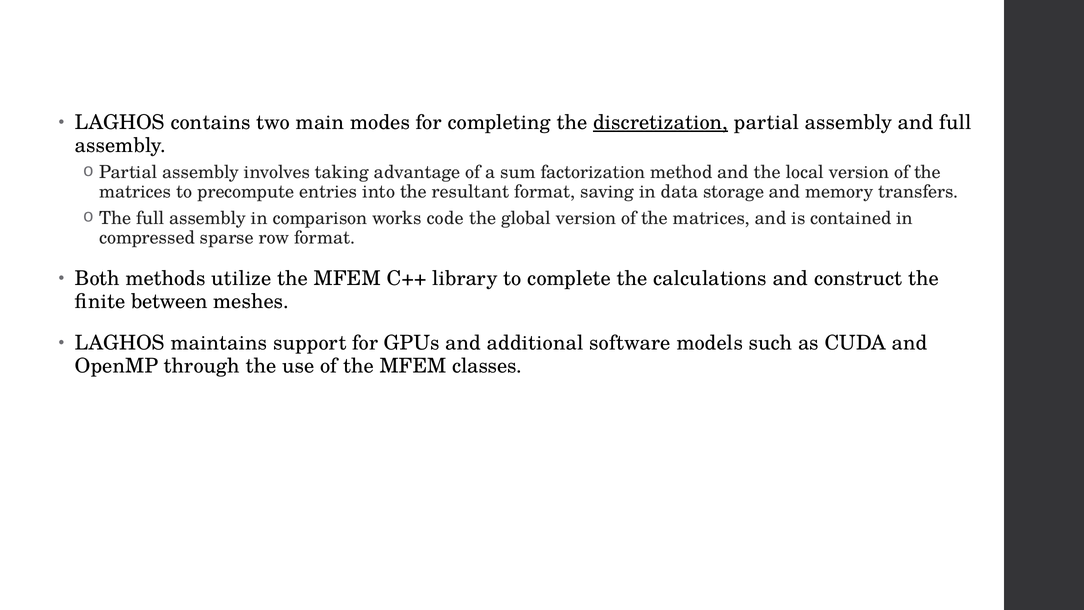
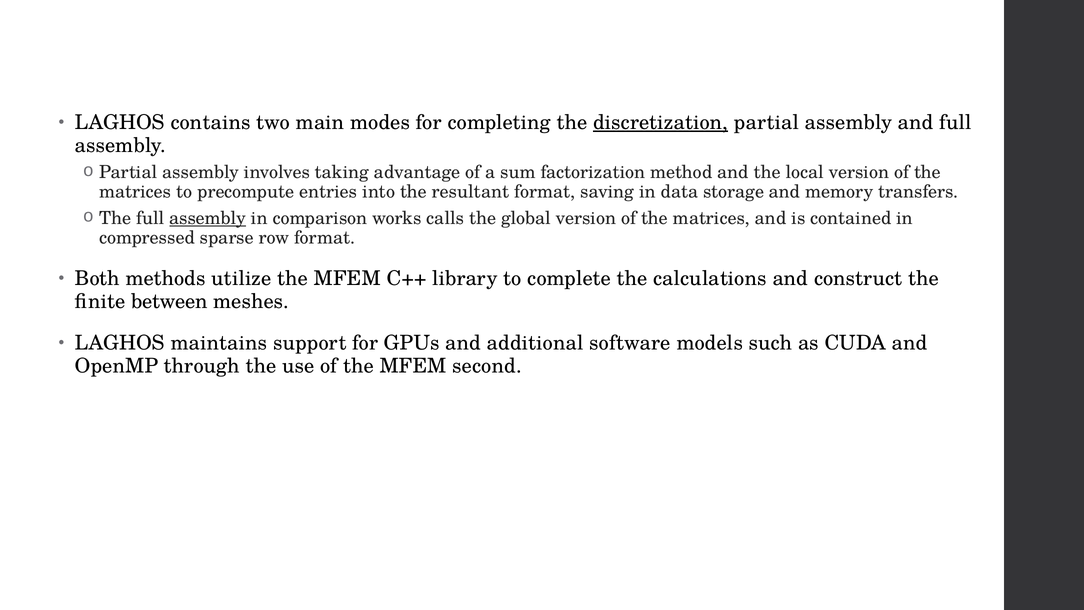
assembly at (208, 218) underline: none -> present
code: code -> calls
classes: classes -> second
